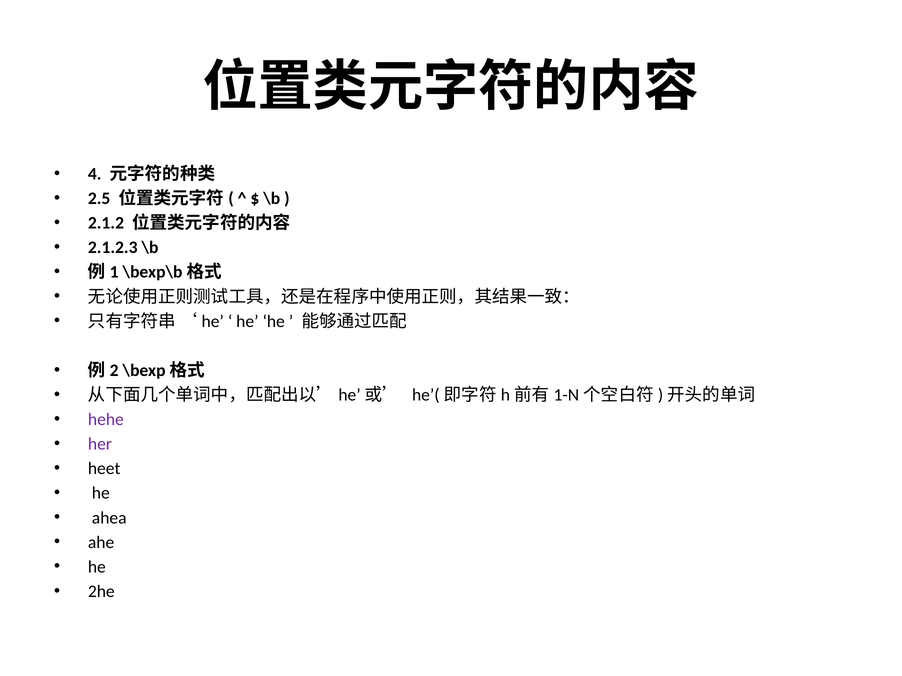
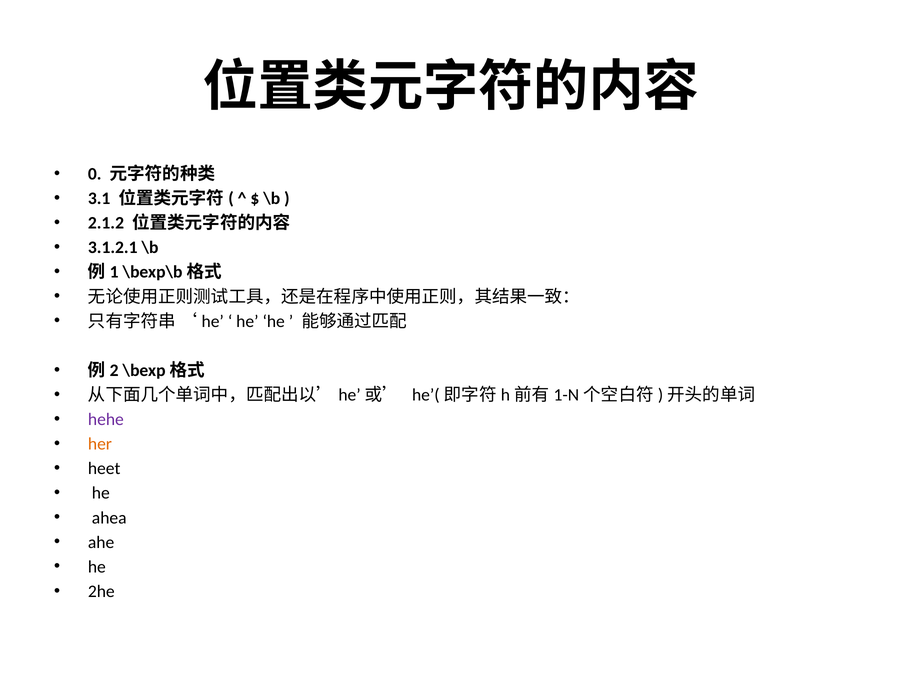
4: 4 -> 0
2.5: 2.5 -> 3.1
2.1.2.3: 2.1.2.3 -> 3.1.2.1
her colour: purple -> orange
